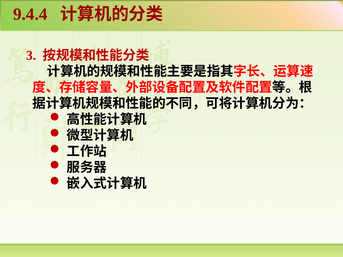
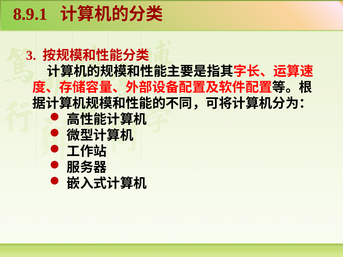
9.4.4: 9.4.4 -> 8.9.1
